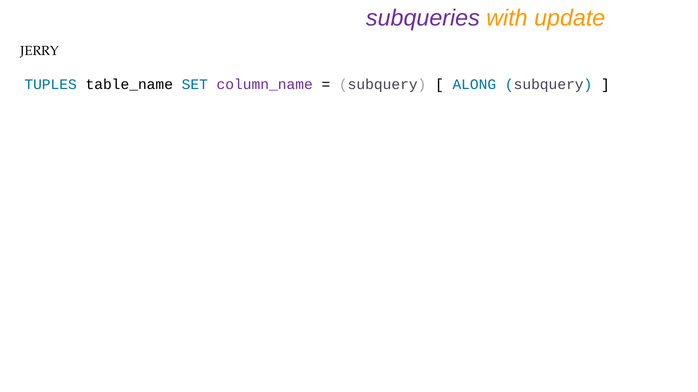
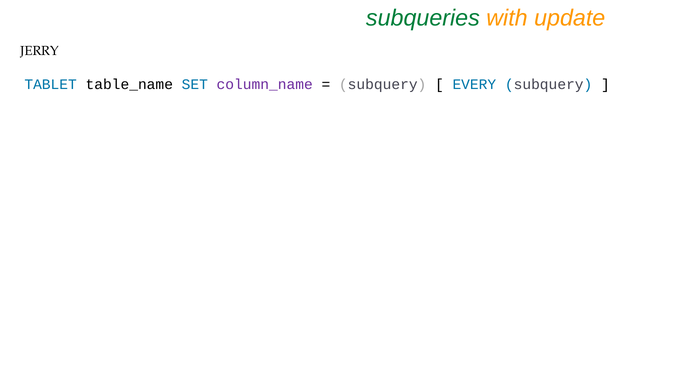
subqueries colour: purple -> green
TUPLES: TUPLES -> TABLET
ALONG: ALONG -> EVERY
